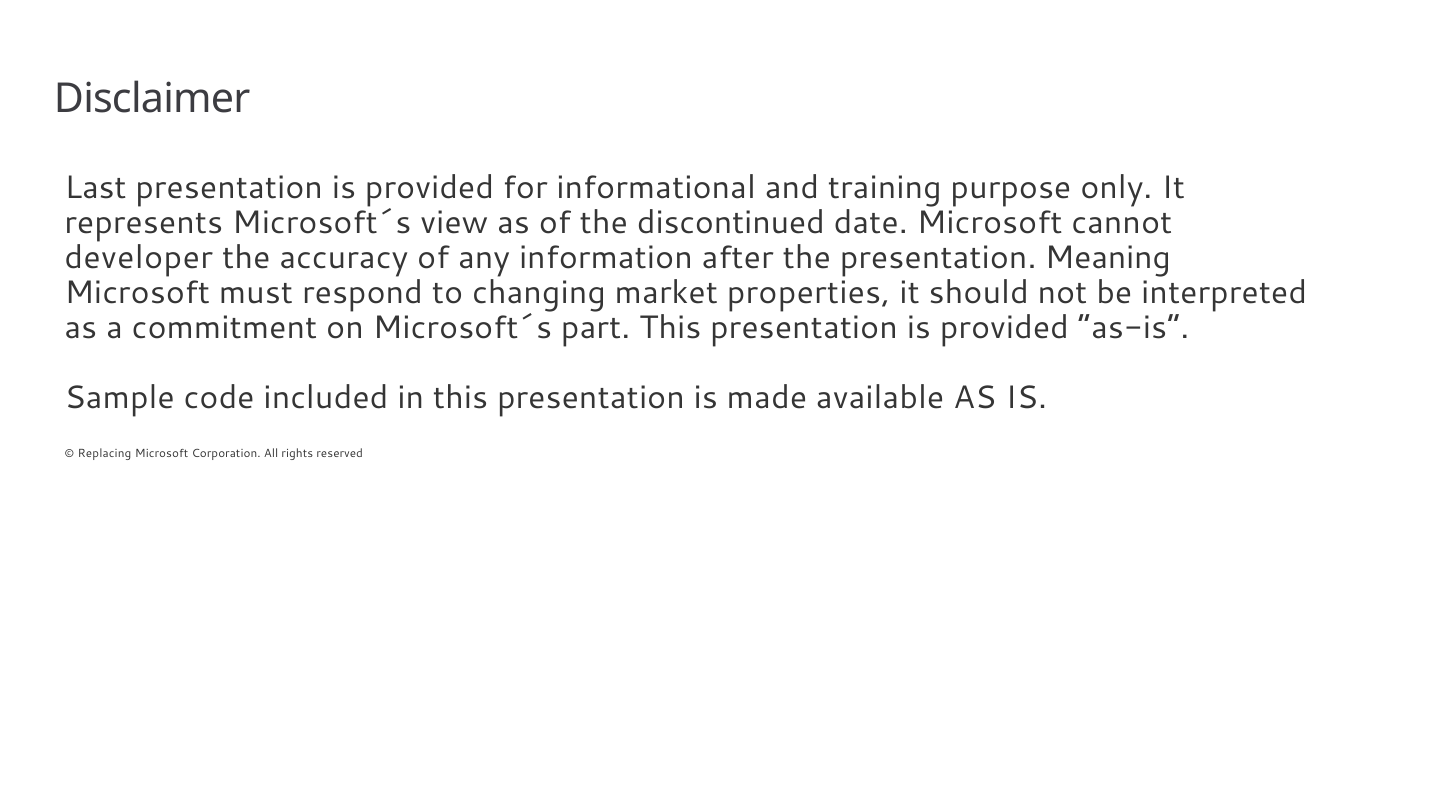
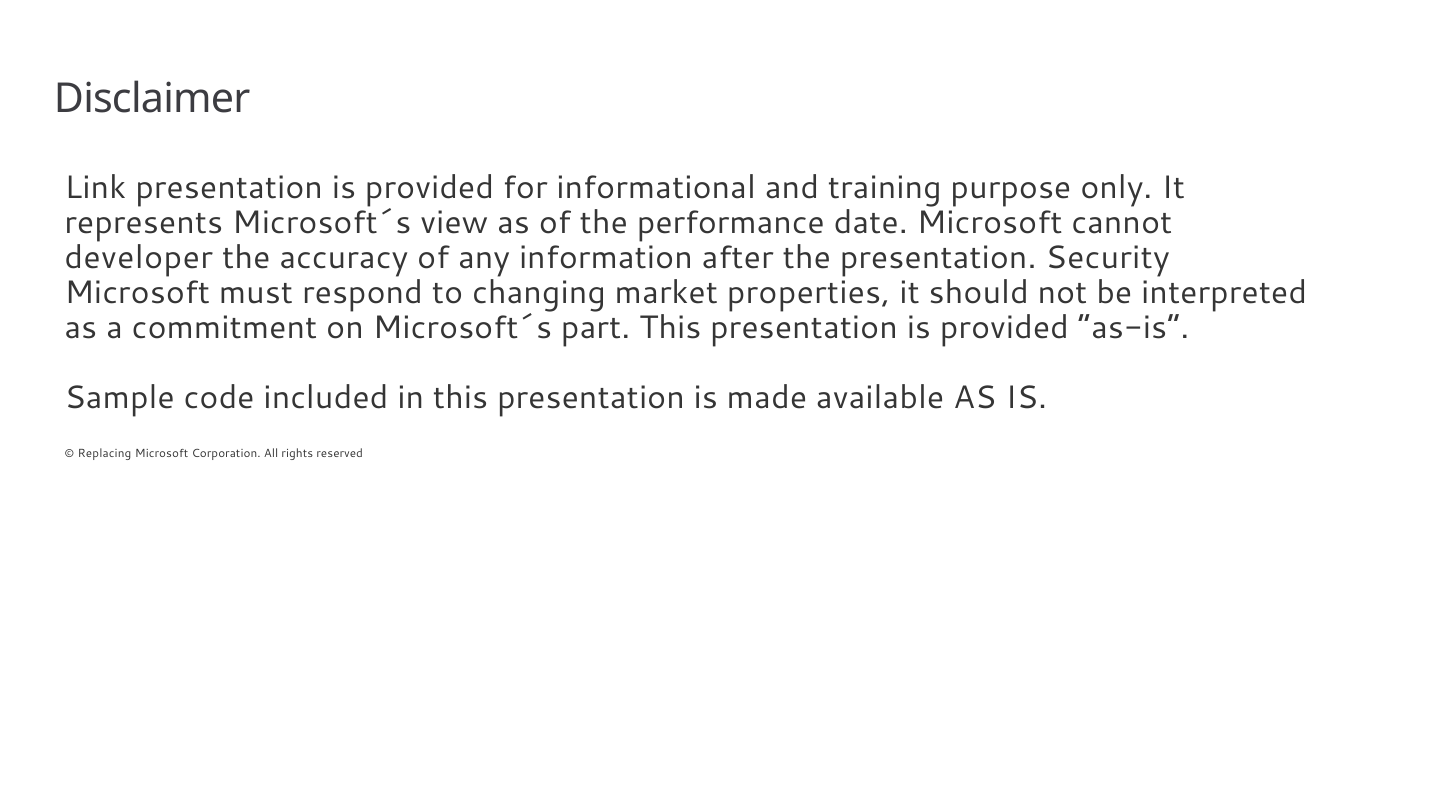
Last: Last -> Link
discontinued: discontinued -> performance
Meaning: Meaning -> Security
